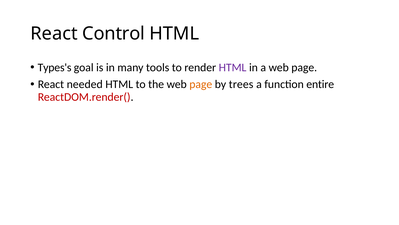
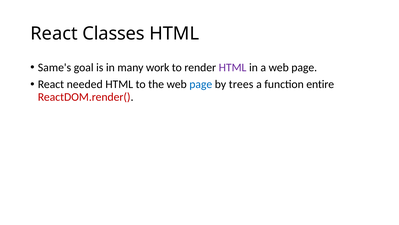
Control: Control -> Classes
Types's: Types's -> Same's
tools: tools -> work
page at (201, 84) colour: orange -> blue
